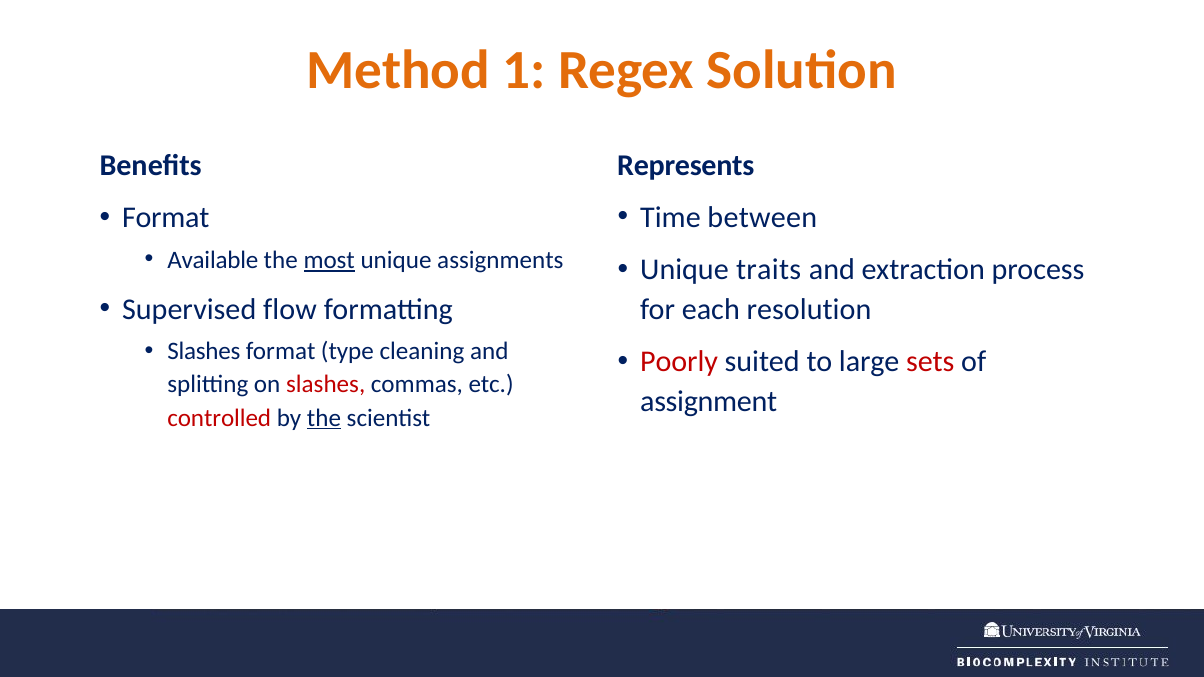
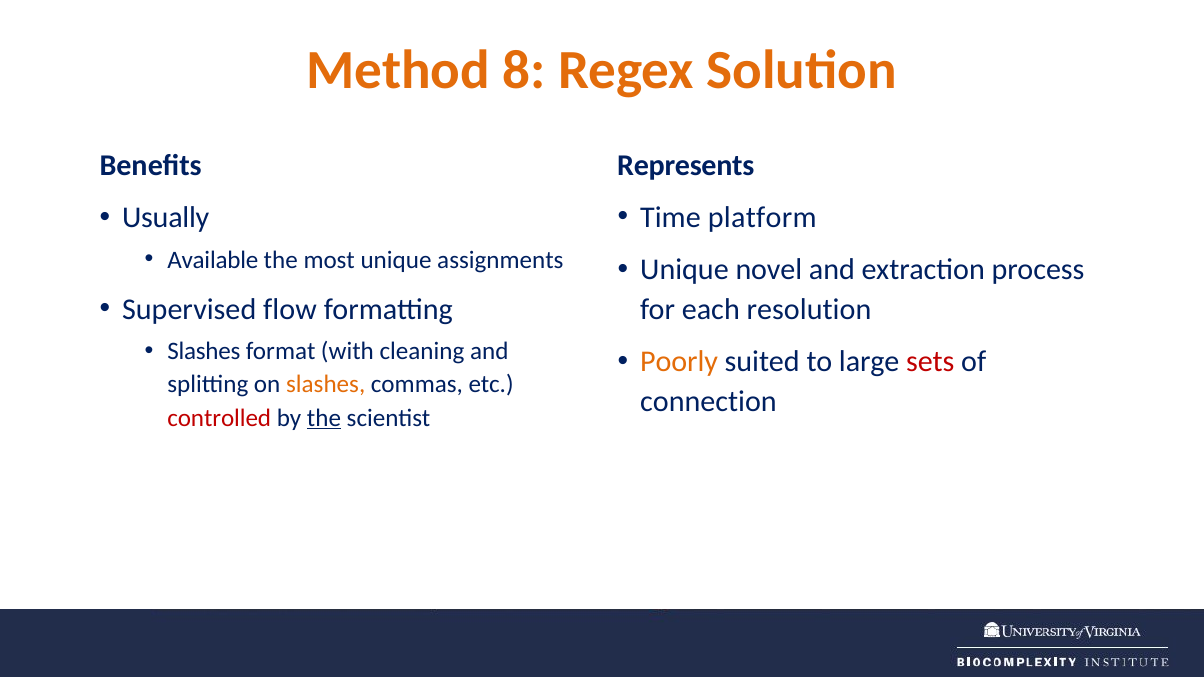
1: 1 -> 8
between: between -> platform
Format at (166, 218): Format -> Usually
most underline: present -> none
traits: traits -> novel
type: type -> with
Poorly colour: red -> orange
slashes at (326, 385) colour: red -> orange
assignment: assignment -> connection
